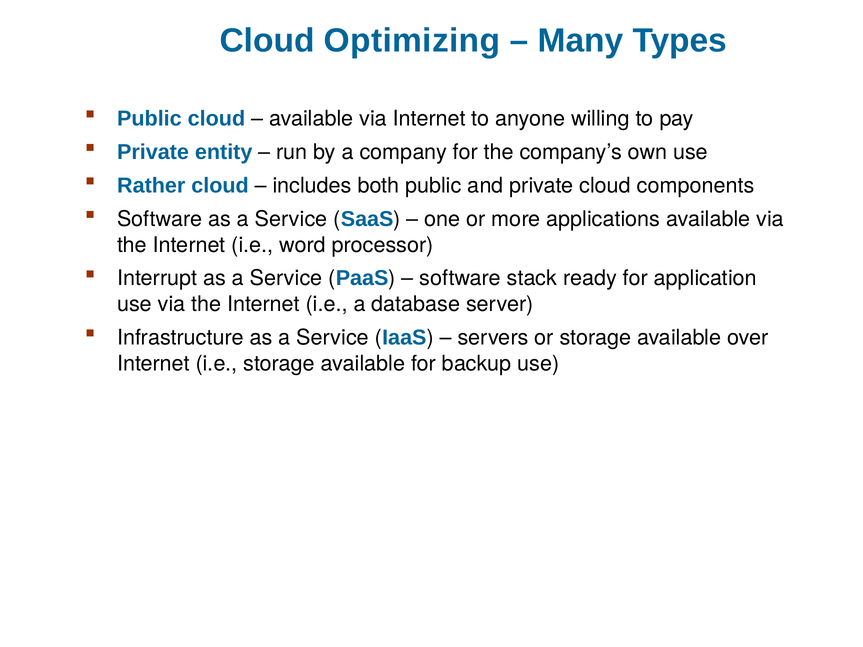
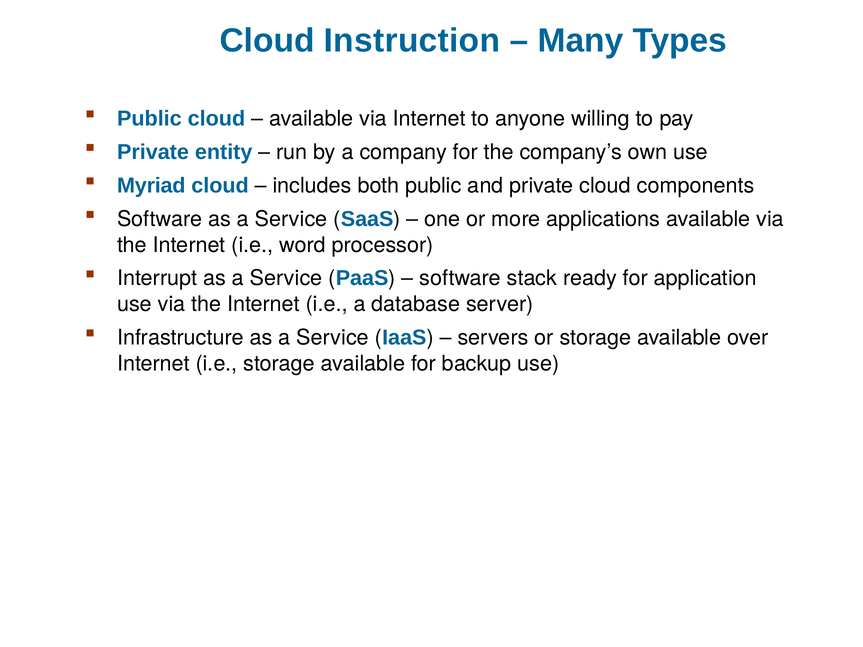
Optimizing: Optimizing -> Instruction
Rather: Rather -> Myriad
